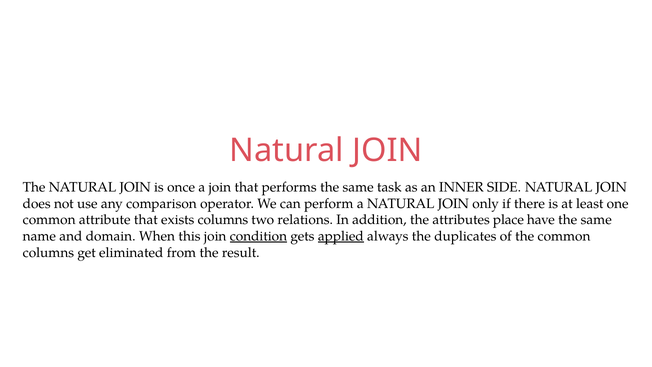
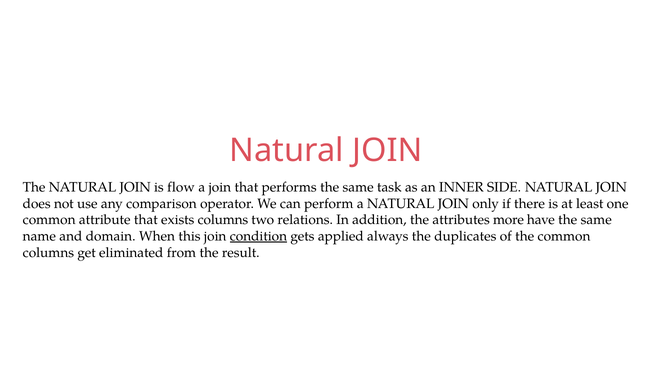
once: once -> flow
place: place -> more
applied underline: present -> none
